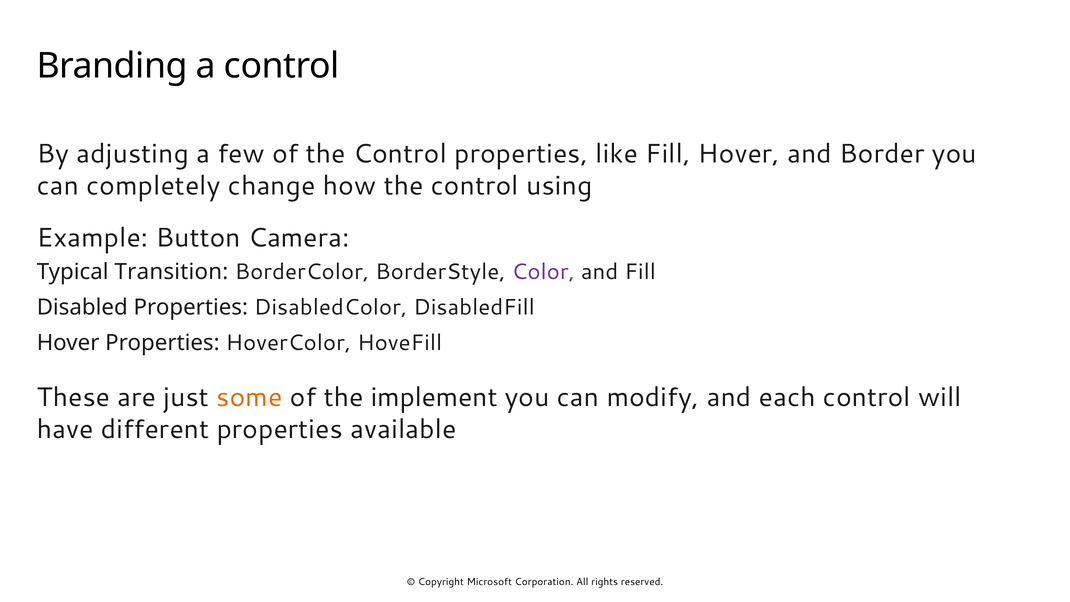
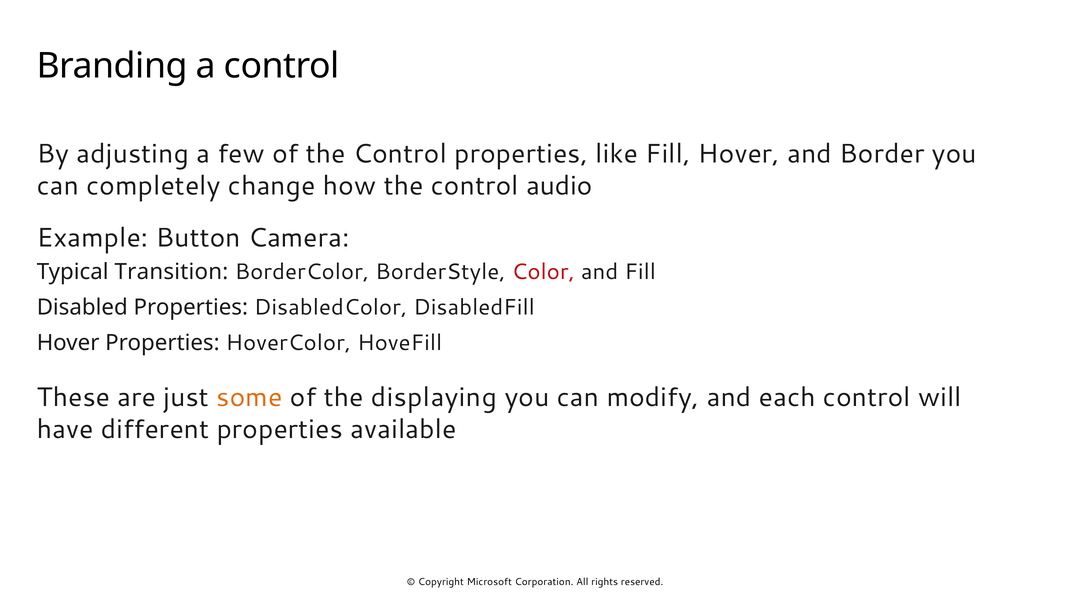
using: using -> audio
Color colour: purple -> red
implement: implement -> displaying
